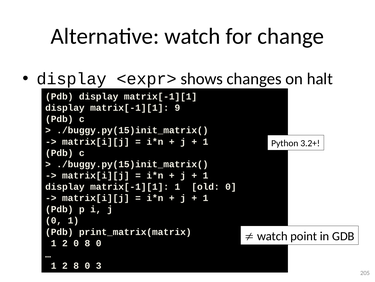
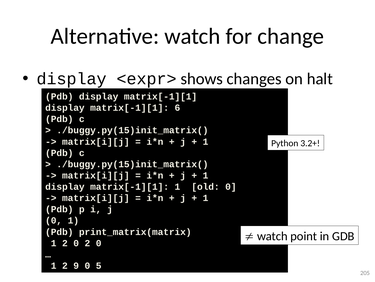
9: 9 -> 6
0 8: 8 -> 2
2 8: 8 -> 9
3: 3 -> 5
